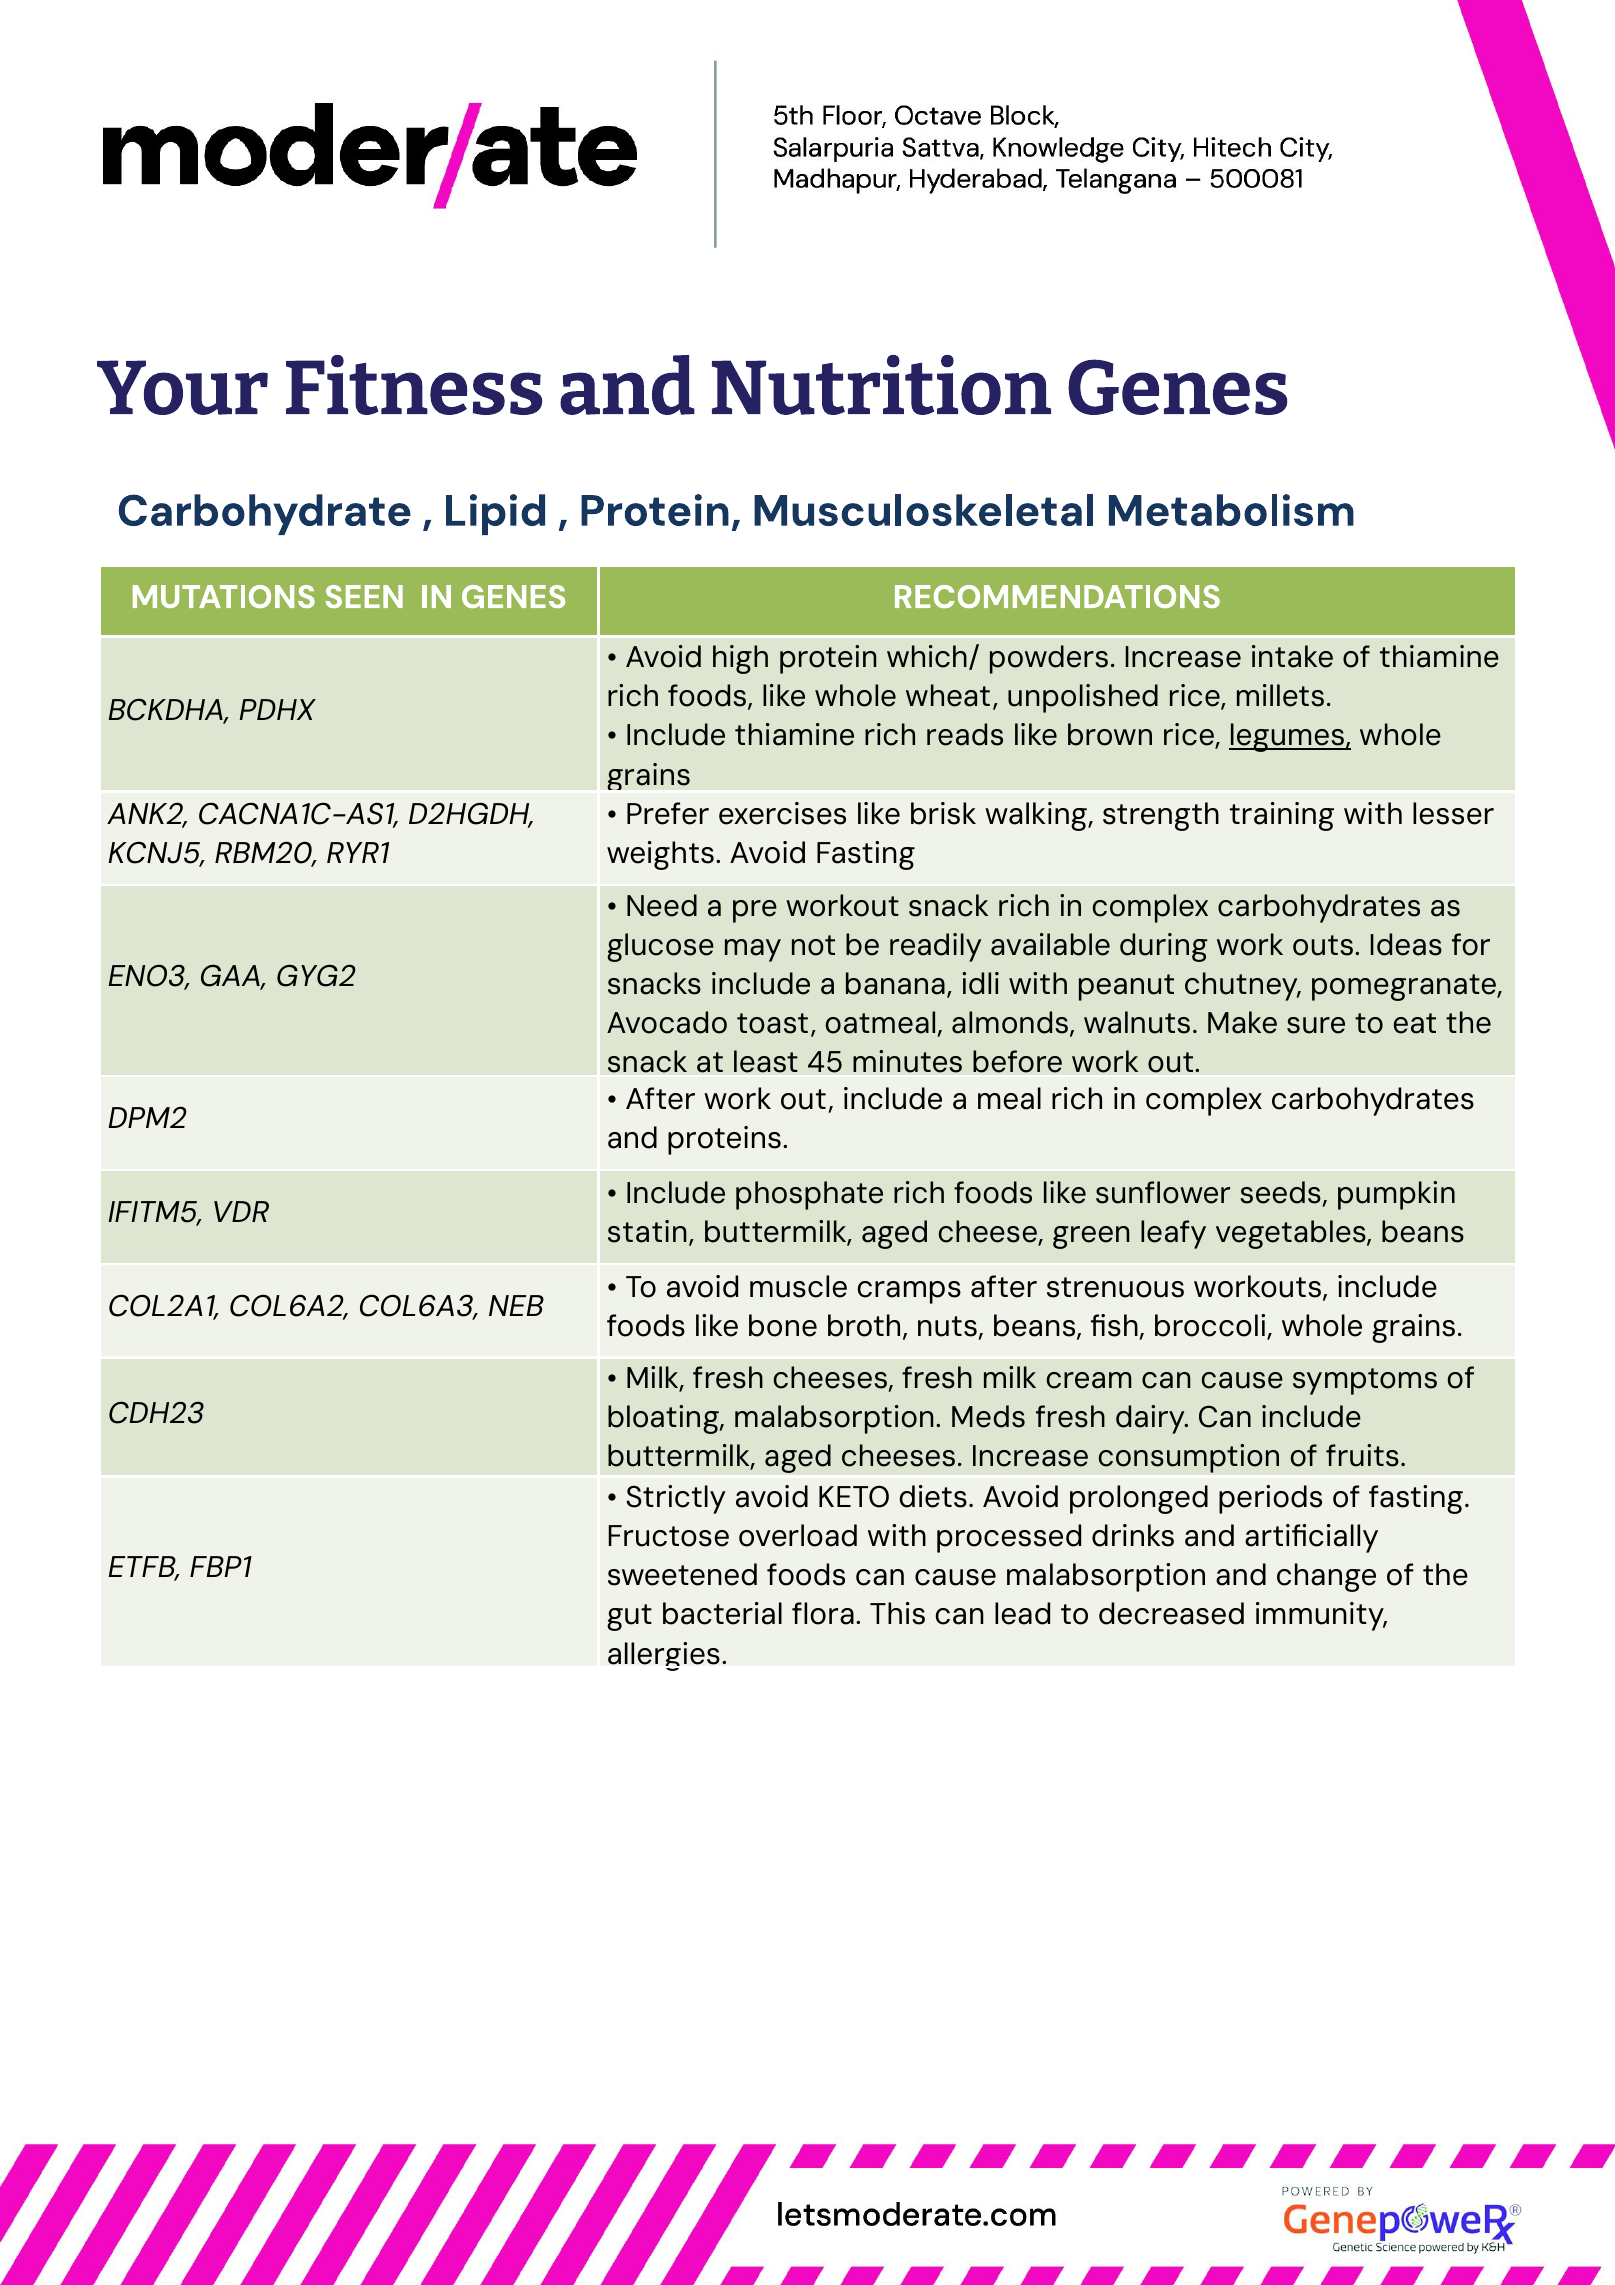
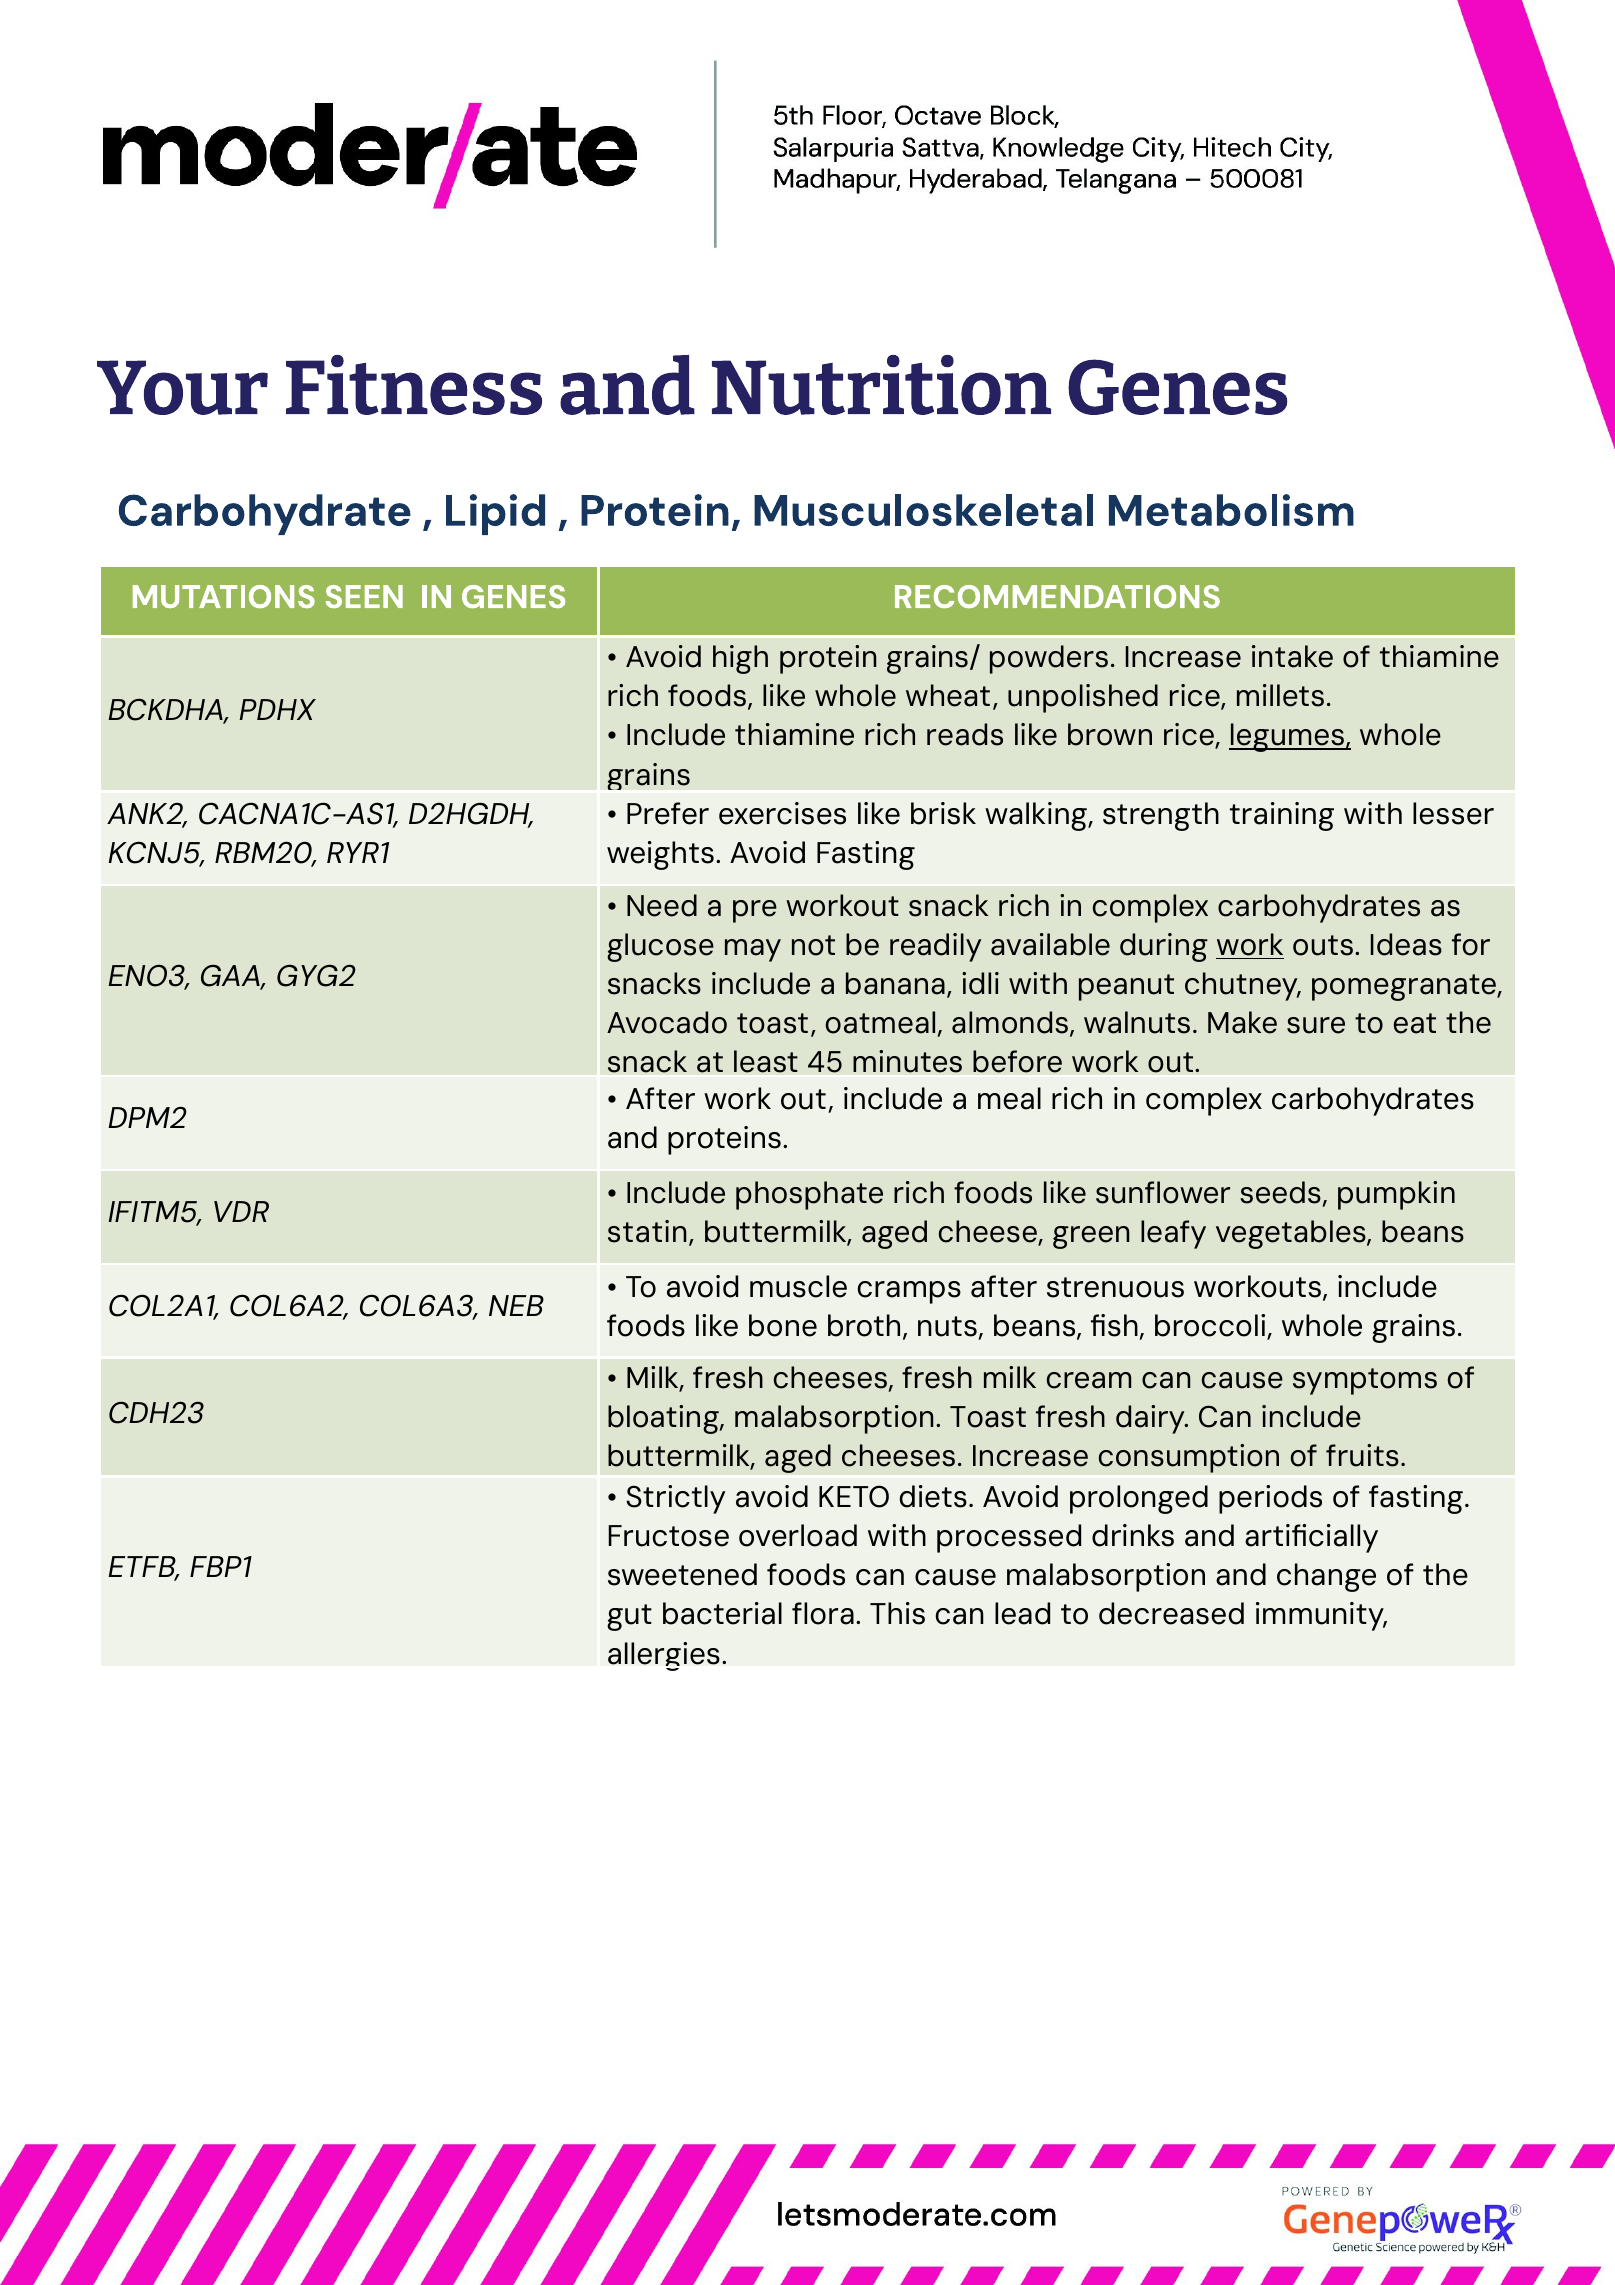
which/: which/ -> grains/
work at (1250, 946) underline: none -> present
malabsorption Meds: Meds -> Toast
